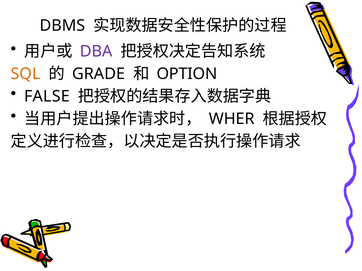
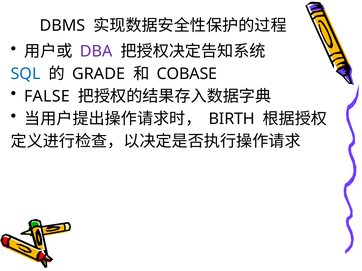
SQL colour: orange -> blue
OPTION: OPTION -> COBASE
WHER: WHER -> BIRTH
